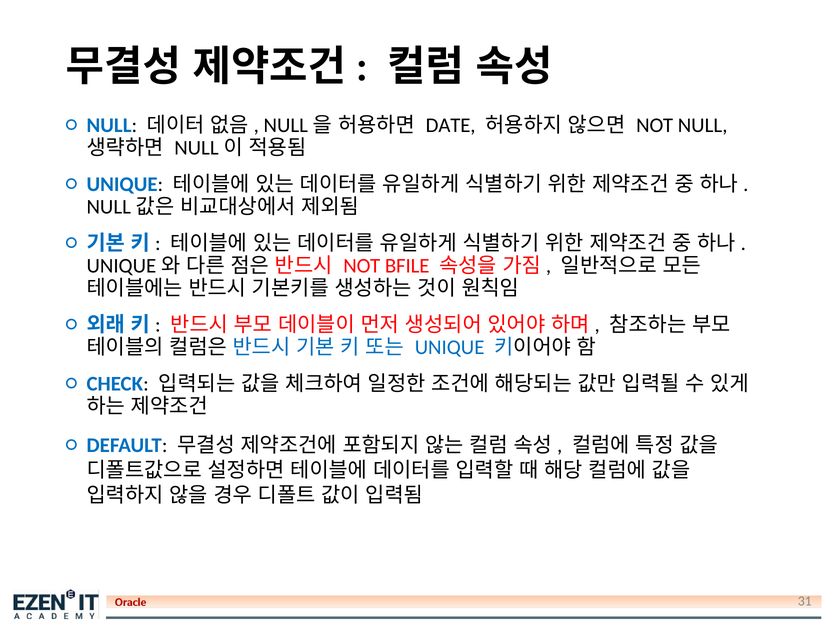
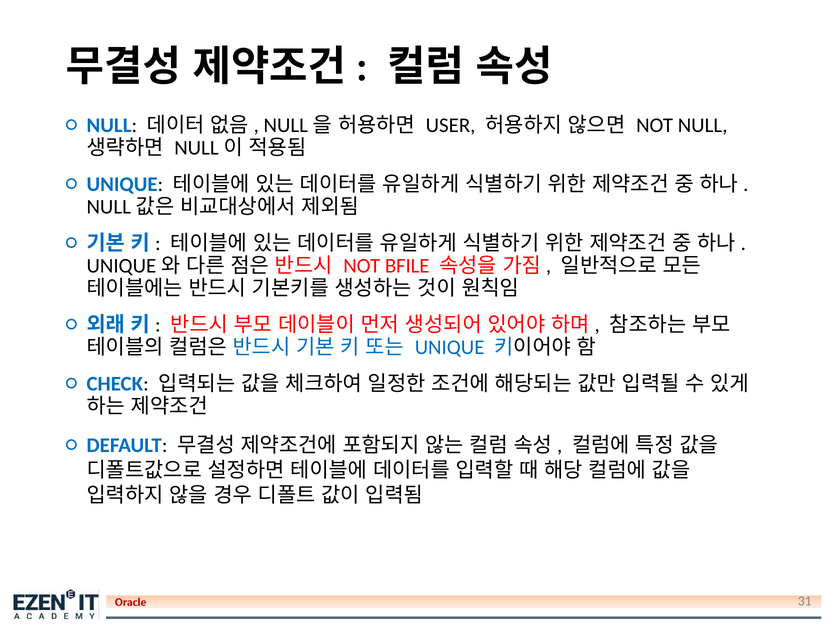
DATE: DATE -> USER
